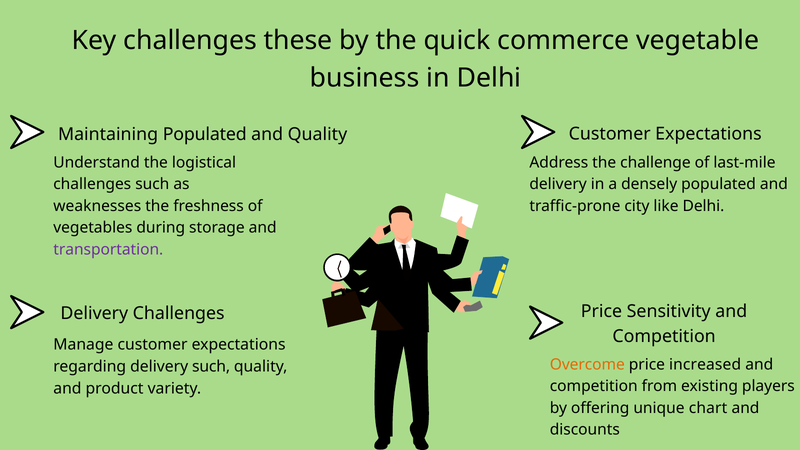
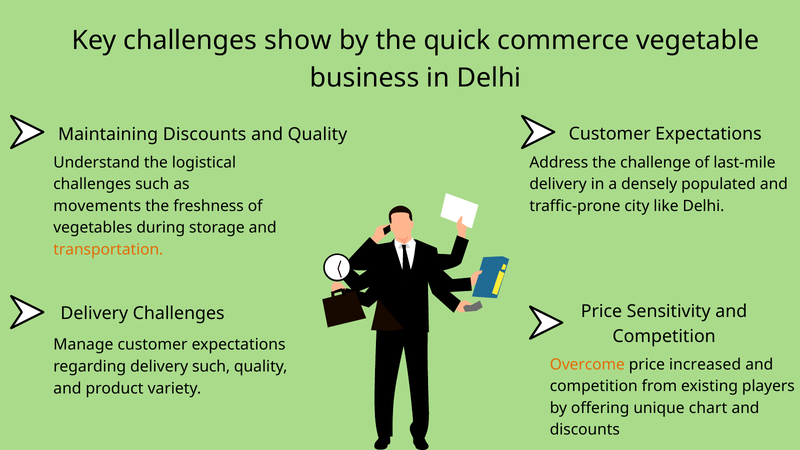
these: these -> show
Maintaining Populated: Populated -> Discounts
weaknesses: weaknesses -> movements
transportation colour: purple -> orange
